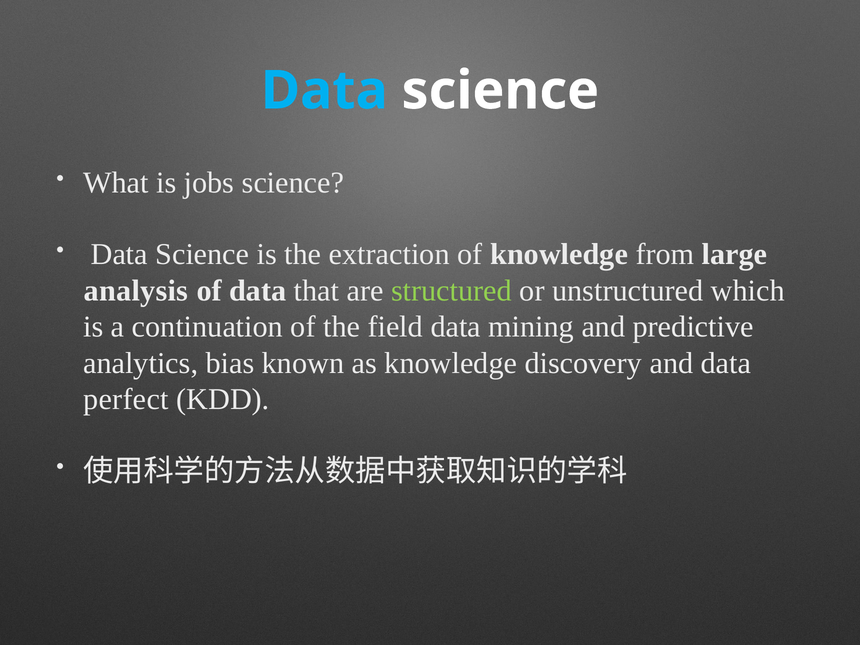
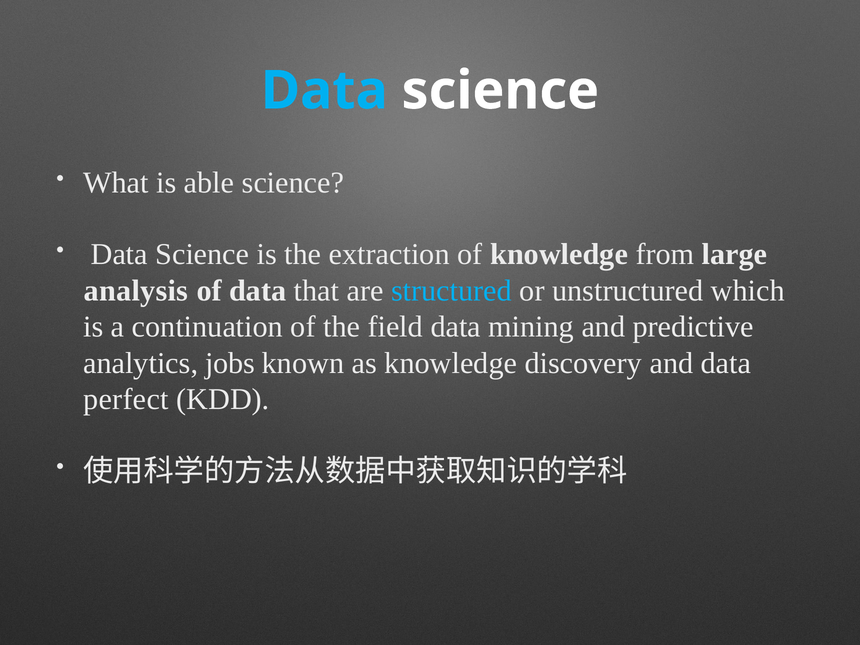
jobs: jobs -> able
structured colour: light green -> light blue
bias: bias -> jobs
